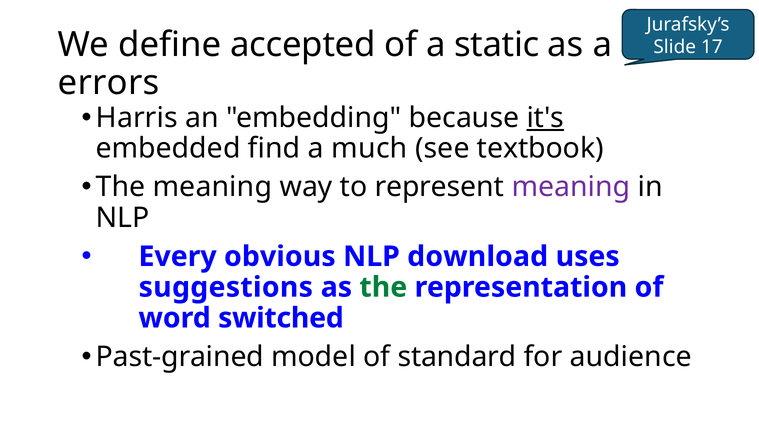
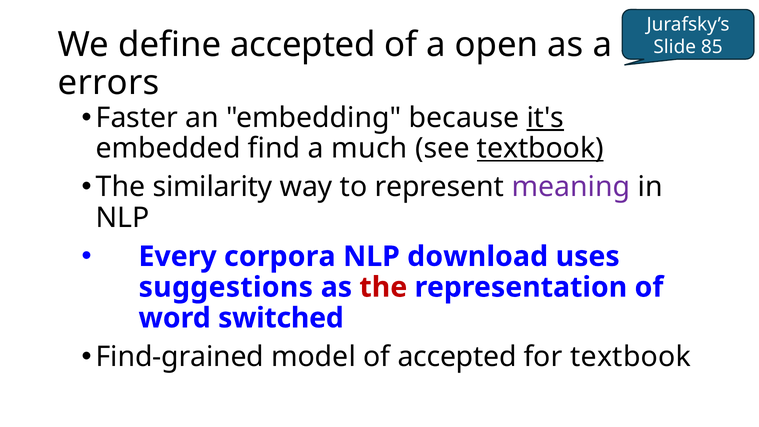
static: static -> open
17: 17 -> 85
Harris: Harris -> Faster
textbook at (540, 148) underline: none -> present
The meaning: meaning -> similarity
obvious: obvious -> corpora
the at (383, 287) colour: green -> red
Past-grained: Past-grained -> Find-grained
of standard: standard -> accepted
for audience: audience -> textbook
